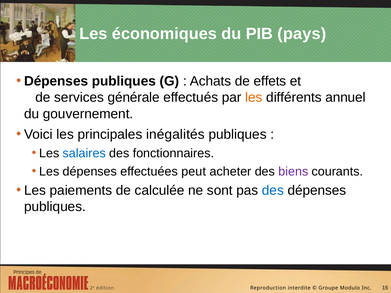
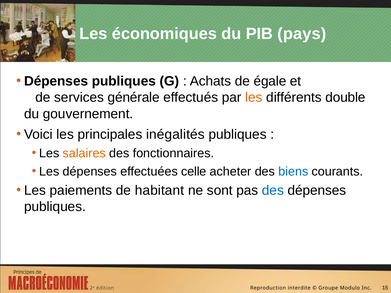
effets: effets -> égale
annuel: annuel -> double
salaires colour: blue -> orange
peut: peut -> celle
biens colour: purple -> blue
calculée: calculée -> habitant
